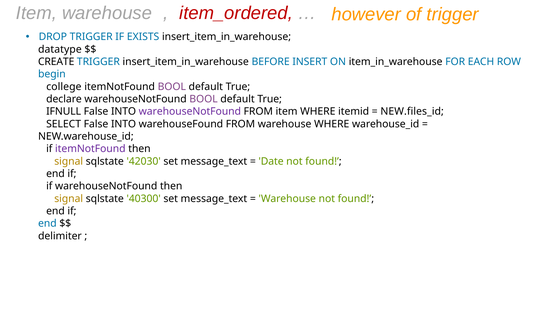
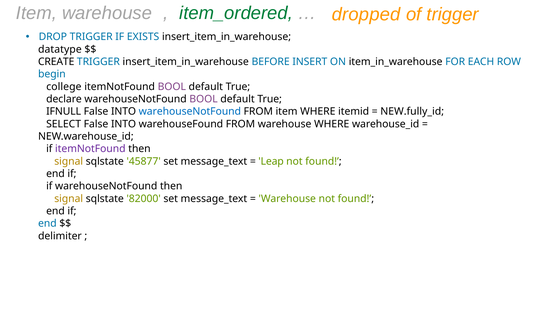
item_ordered colour: red -> green
however: however -> dropped
warehouseNotFound at (190, 111) colour: purple -> blue
NEW.files_id: NEW.files_id -> NEW.fully_id
42030: 42030 -> 45877
Date: Date -> Leap
40300: 40300 -> 82000
